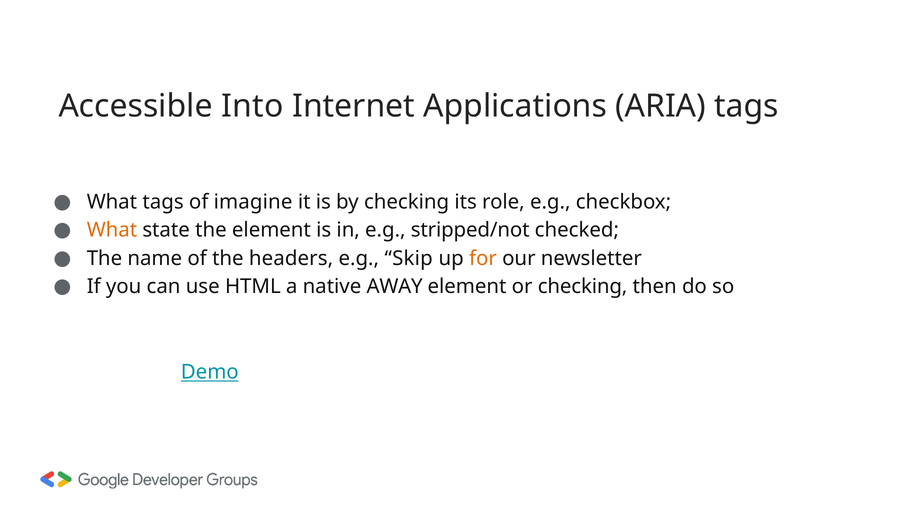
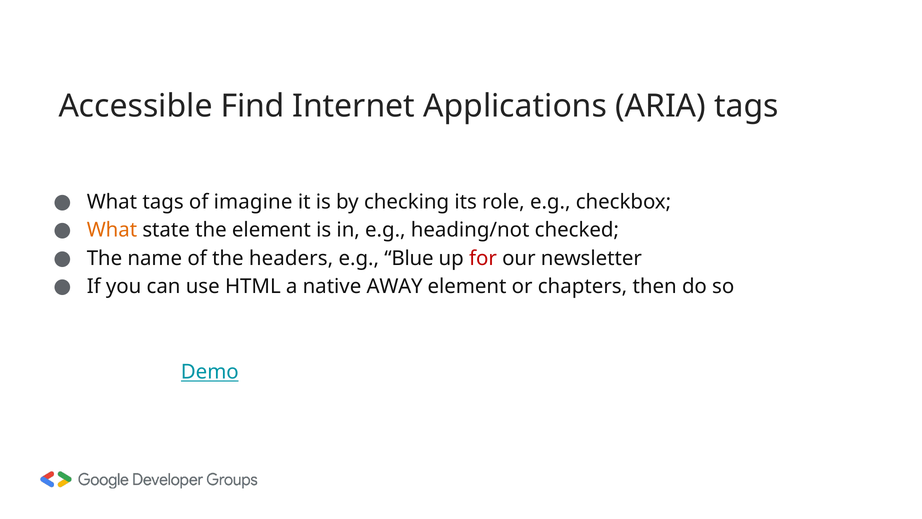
Into: Into -> Find
stripped/not: stripped/not -> heading/not
Skip: Skip -> Blue
for colour: orange -> red
or checking: checking -> chapters
